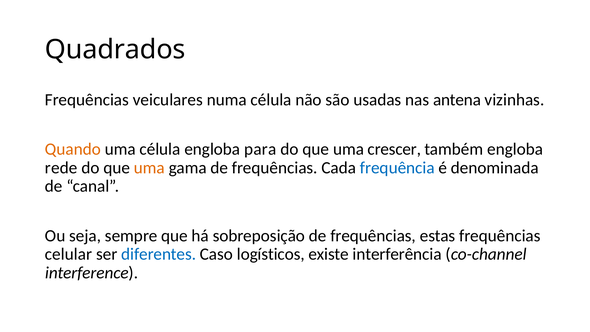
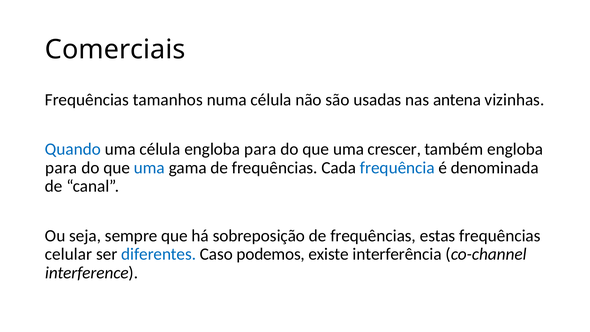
Quadrados: Quadrados -> Comerciais
veiculares: veiculares -> tamanhos
Quando colour: orange -> blue
rede at (61, 168): rede -> para
uma at (149, 168) colour: orange -> blue
logísticos: logísticos -> podemos
